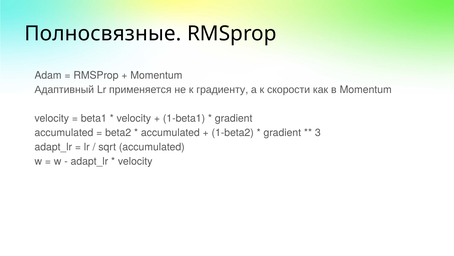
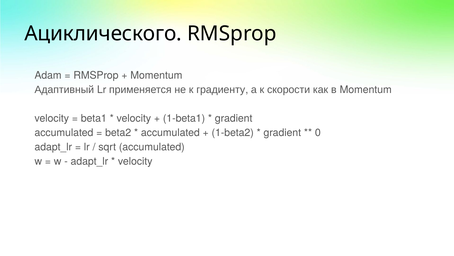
Полносвязные: Полносвязные -> Ациклического
3: 3 -> 0
